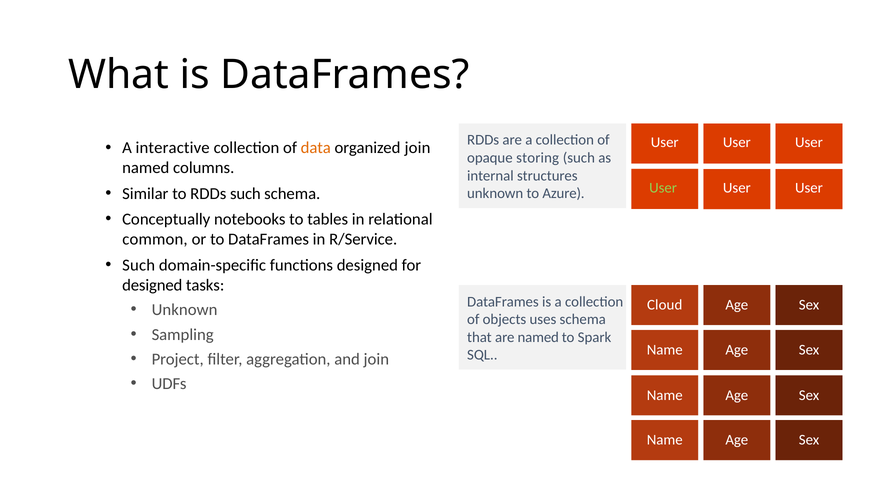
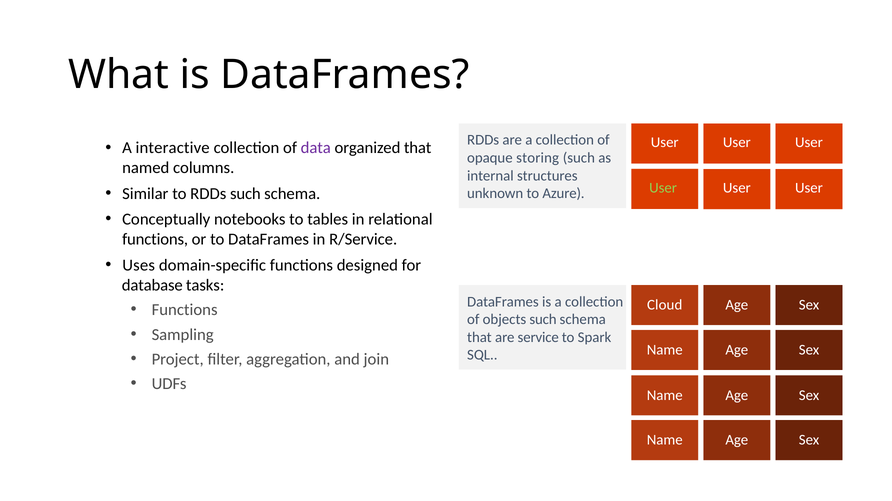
data colour: orange -> purple
organized join: join -> that
common at (155, 240): common -> functions
Such at (139, 266): Such -> Uses
designed at (152, 286): designed -> database
Unknown at (185, 310): Unknown -> Functions
objects uses: uses -> such
are named: named -> service
